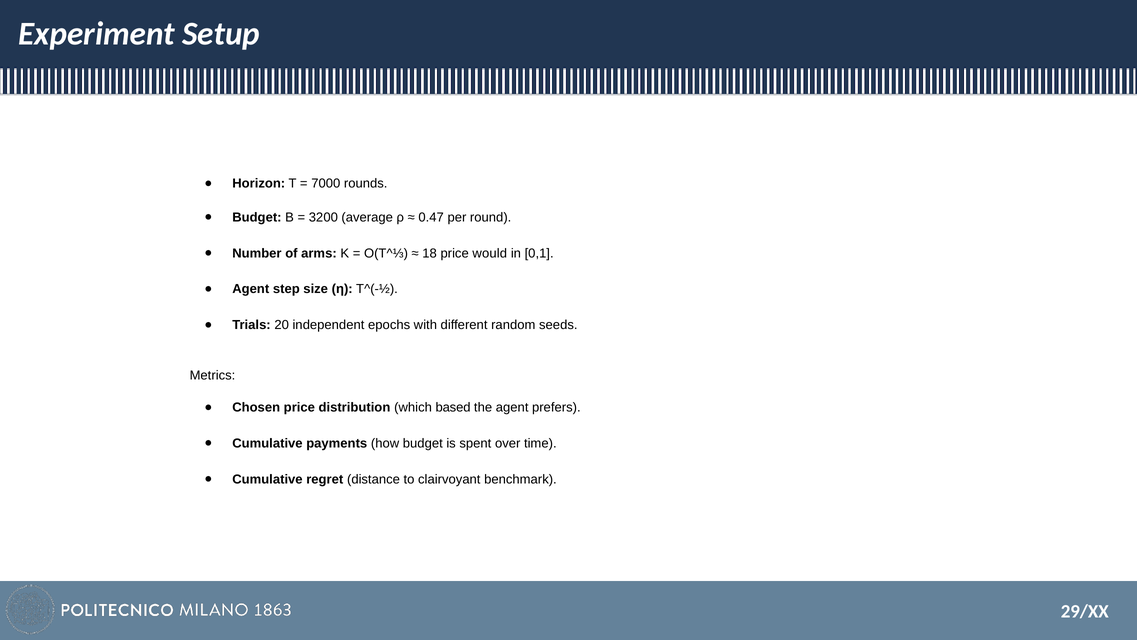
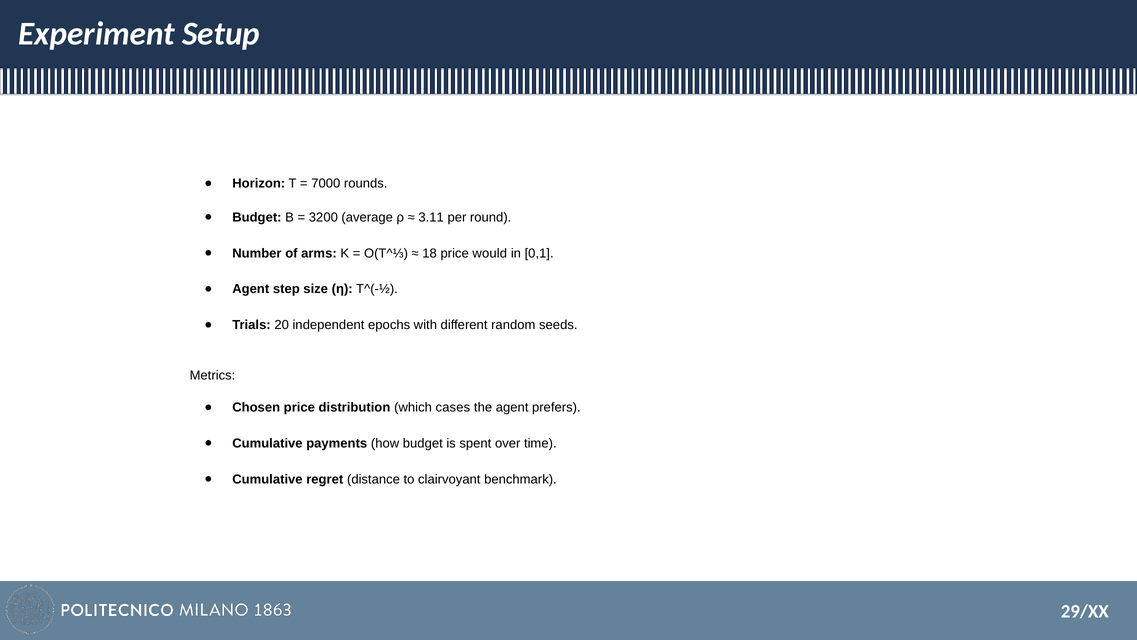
0.47: 0.47 -> 3.11
based: based -> cases
